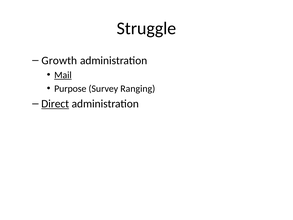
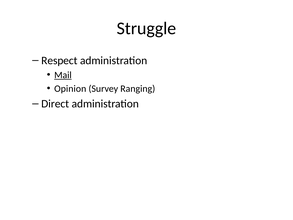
Growth: Growth -> Respect
Purpose: Purpose -> Opinion
Direct underline: present -> none
